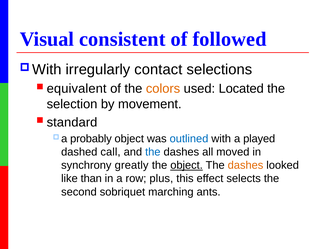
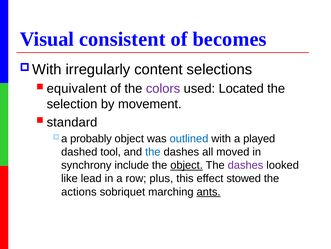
followed: followed -> becomes
contact: contact -> content
colors colour: orange -> purple
call: call -> tool
greatly: greatly -> include
dashes at (246, 165) colour: orange -> purple
than: than -> lead
selects: selects -> stowed
second: second -> actions
ants underline: none -> present
